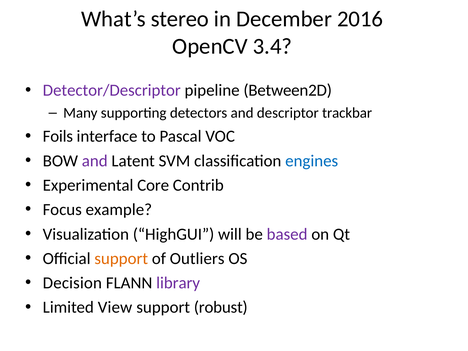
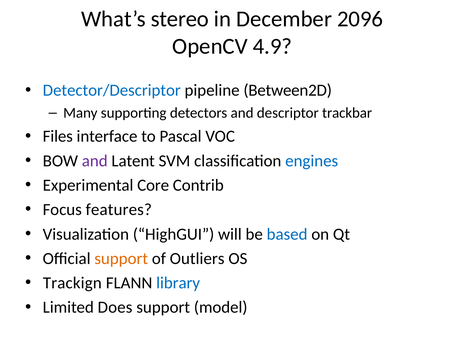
2016: 2016 -> 2096
3.4: 3.4 -> 4.9
Detector/Descriptor colour: purple -> blue
Foils: Foils -> Files
example: example -> features
based colour: purple -> blue
Decision: Decision -> Trackign
library colour: purple -> blue
View: View -> Does
robust: robust -> model
